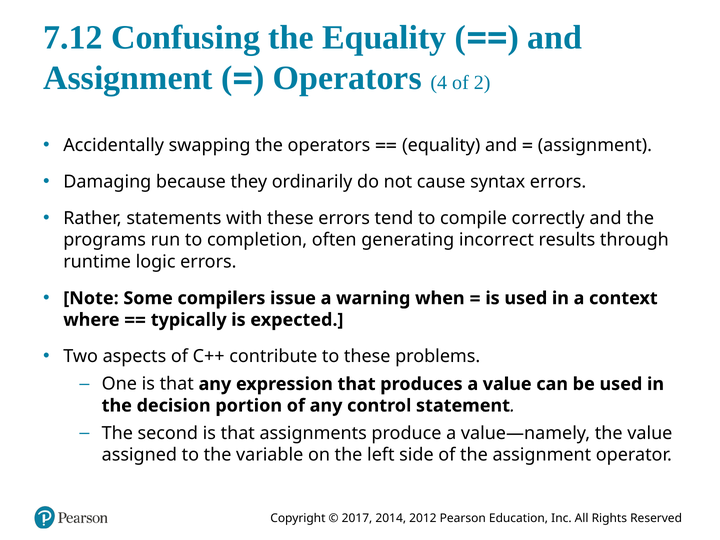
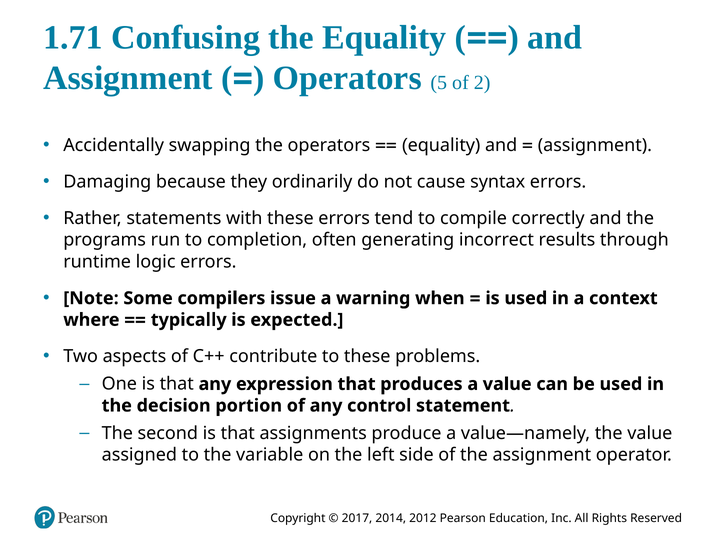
7.12: 7.12 -> 1.71
4: 4 -> 5
